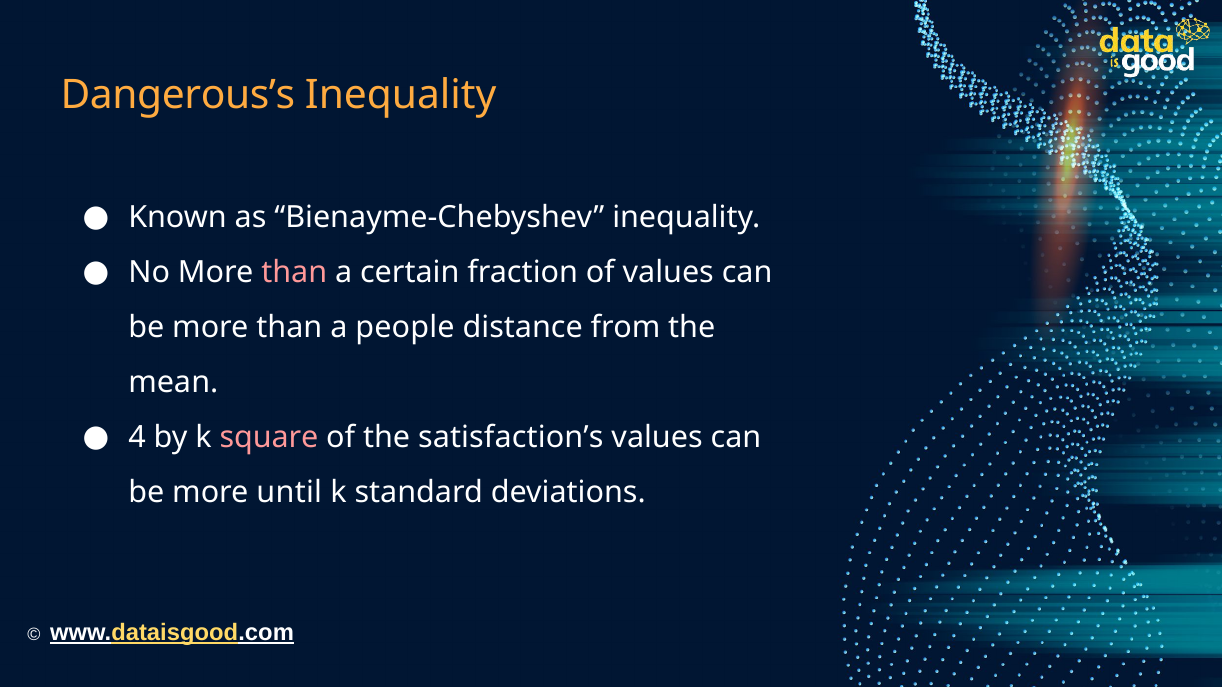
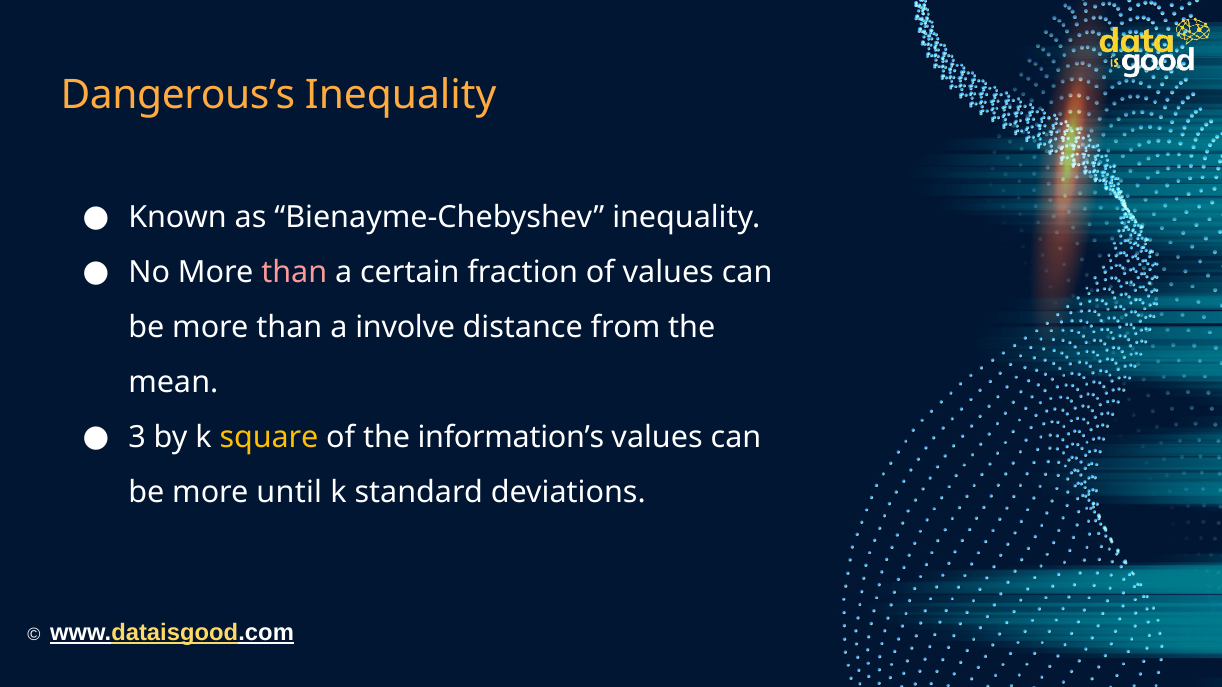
people: people -> involve
4: 4 -> 3
square colour: pink -> yellow
satisfaction’s: satisfaction’s -> information’s
